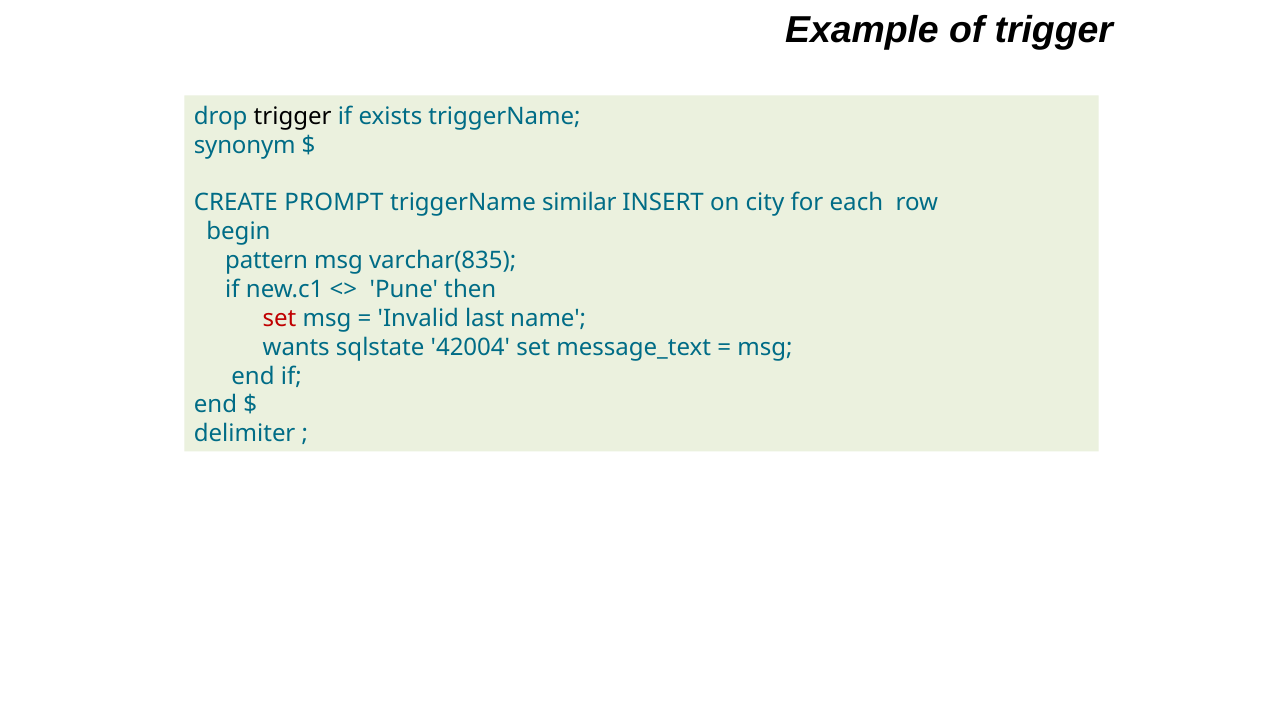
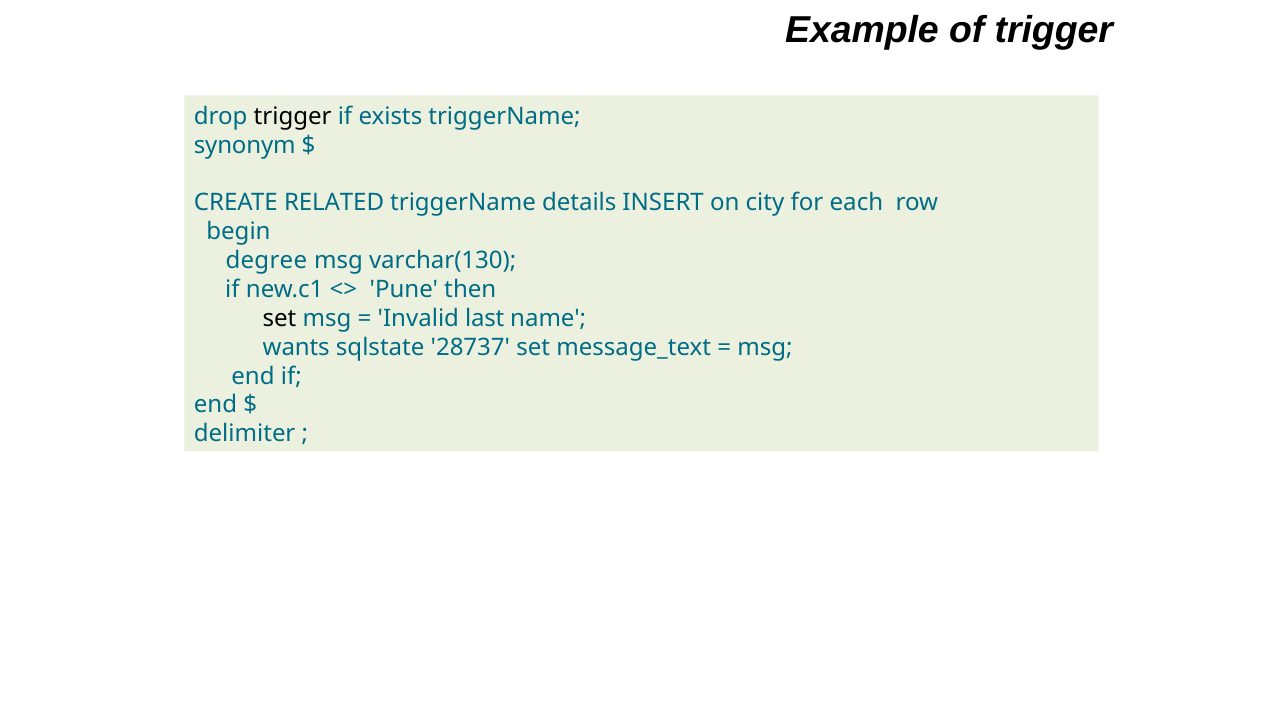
PROMPT: PROMPT -> RELATED
similar: similar -> details
pattern: pattern -> degree
varchar(835: varchar(835 -> varchar(130
set at (280, 318) colour: red -> black
42004: 42004 -> 28737
